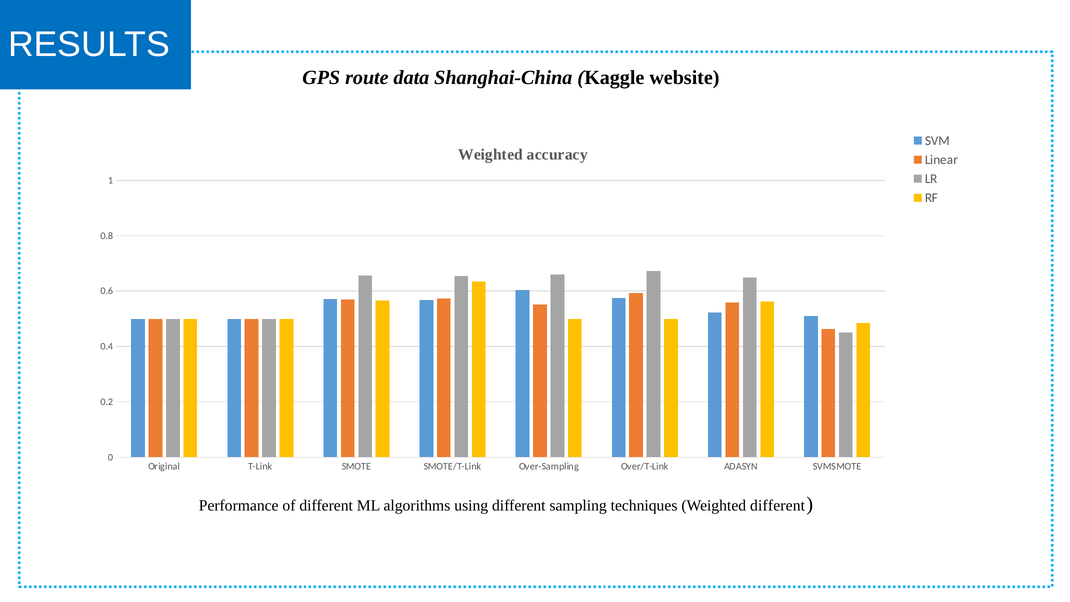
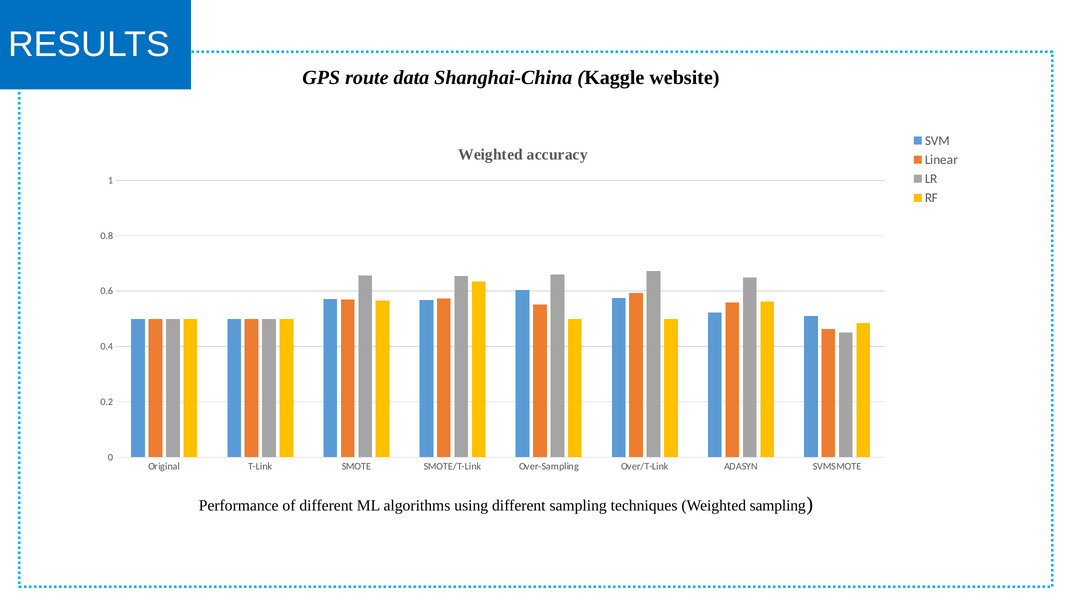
Weighted different: different -> sampling
